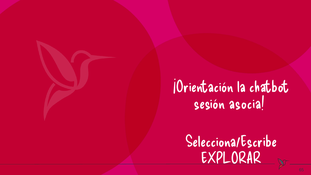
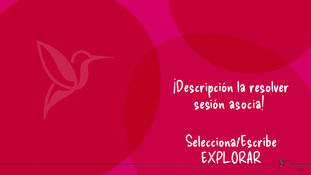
¡Orientación: ¡Orientación -> ¡Descripción
chatbot: chatbot -> resolver
